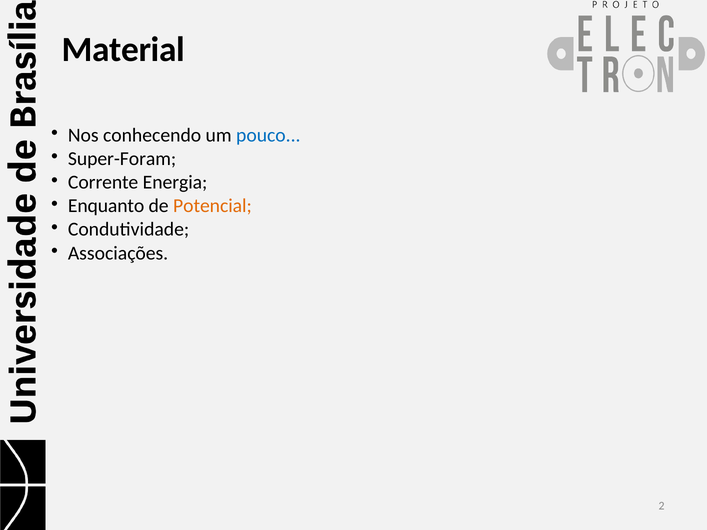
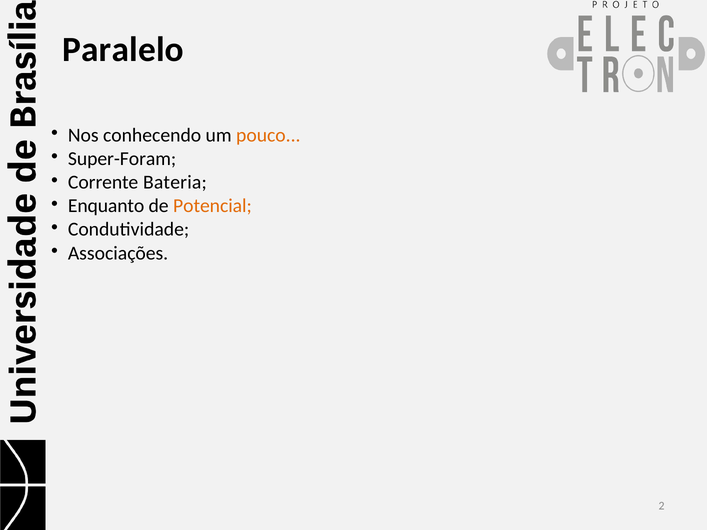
Material: Material -> Paralelo
pouco colour: blue -> orange
Energia: Energia -> Bateria
